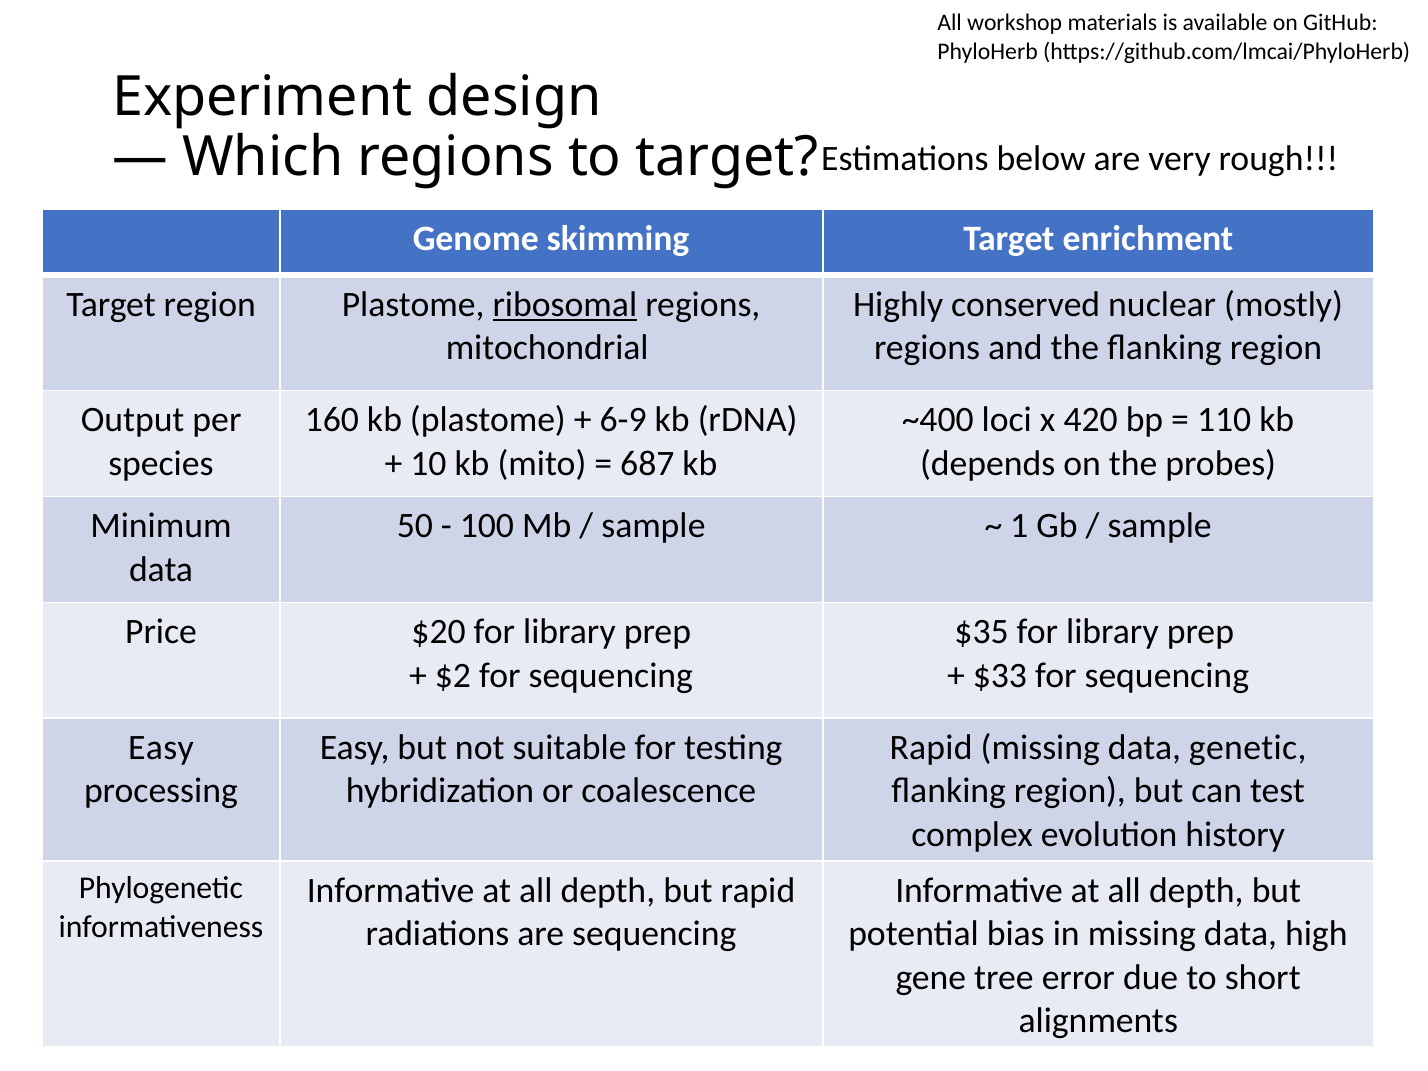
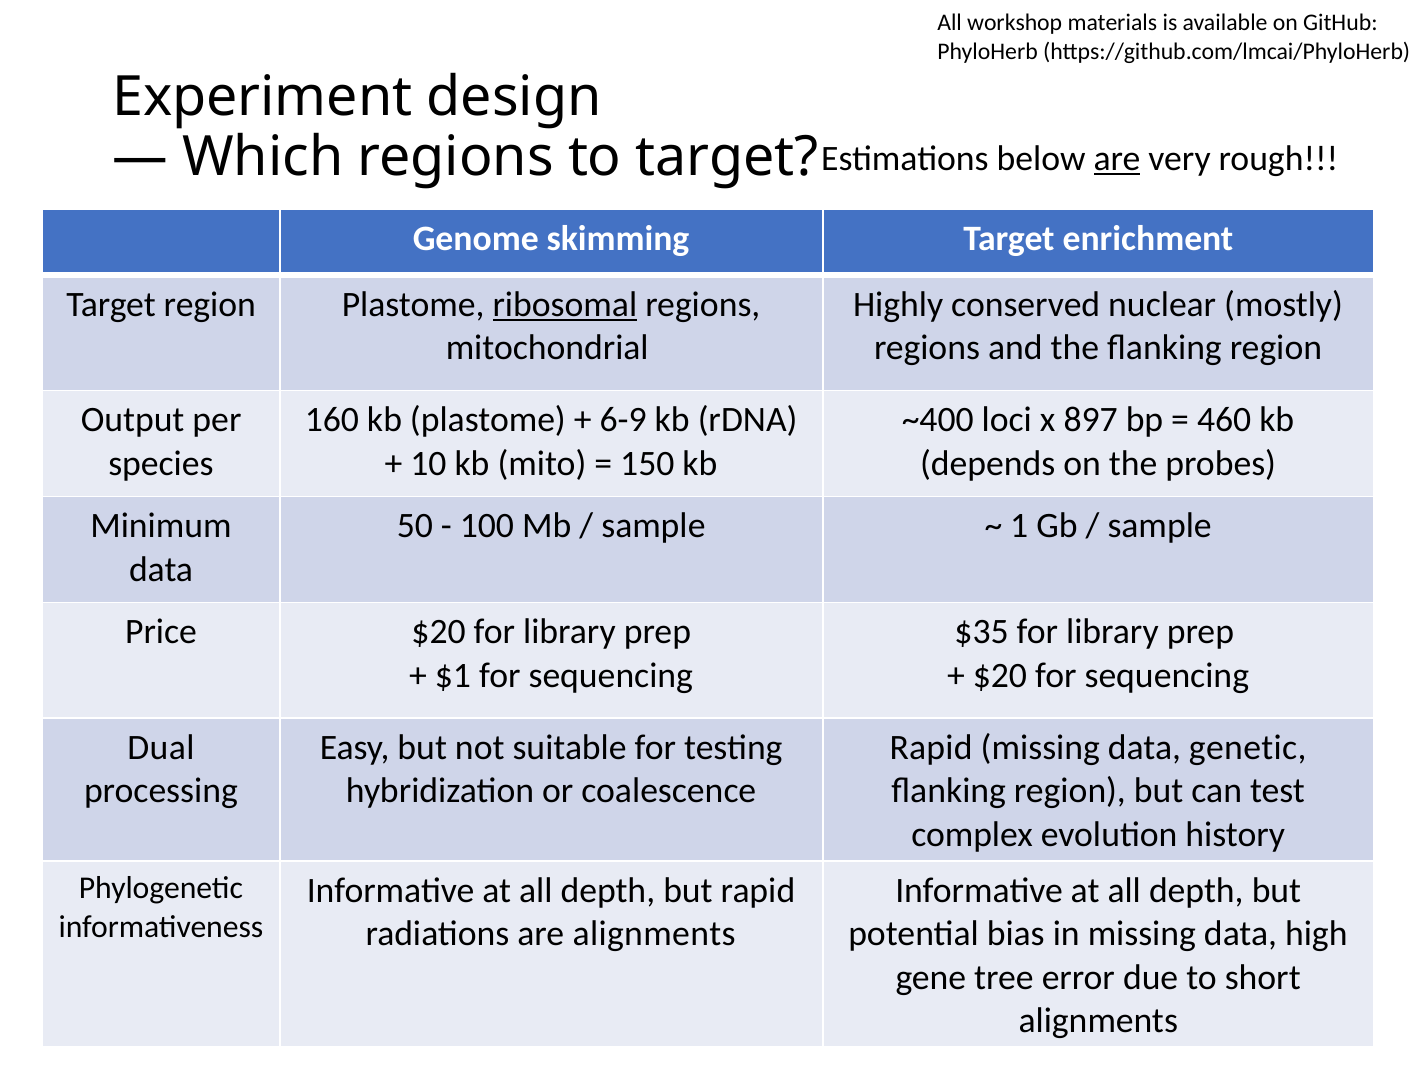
are at (1117, 158) underline: none -> present
420: 420 -> 897
110: 110 -> 460
687: 687 -> 150
$2: $2 -> $1
$33 at (1000, 675): $33 -> $20
Easy at (161, 747): Easy -> Dual
are sequencing: sequencing -> alignments
